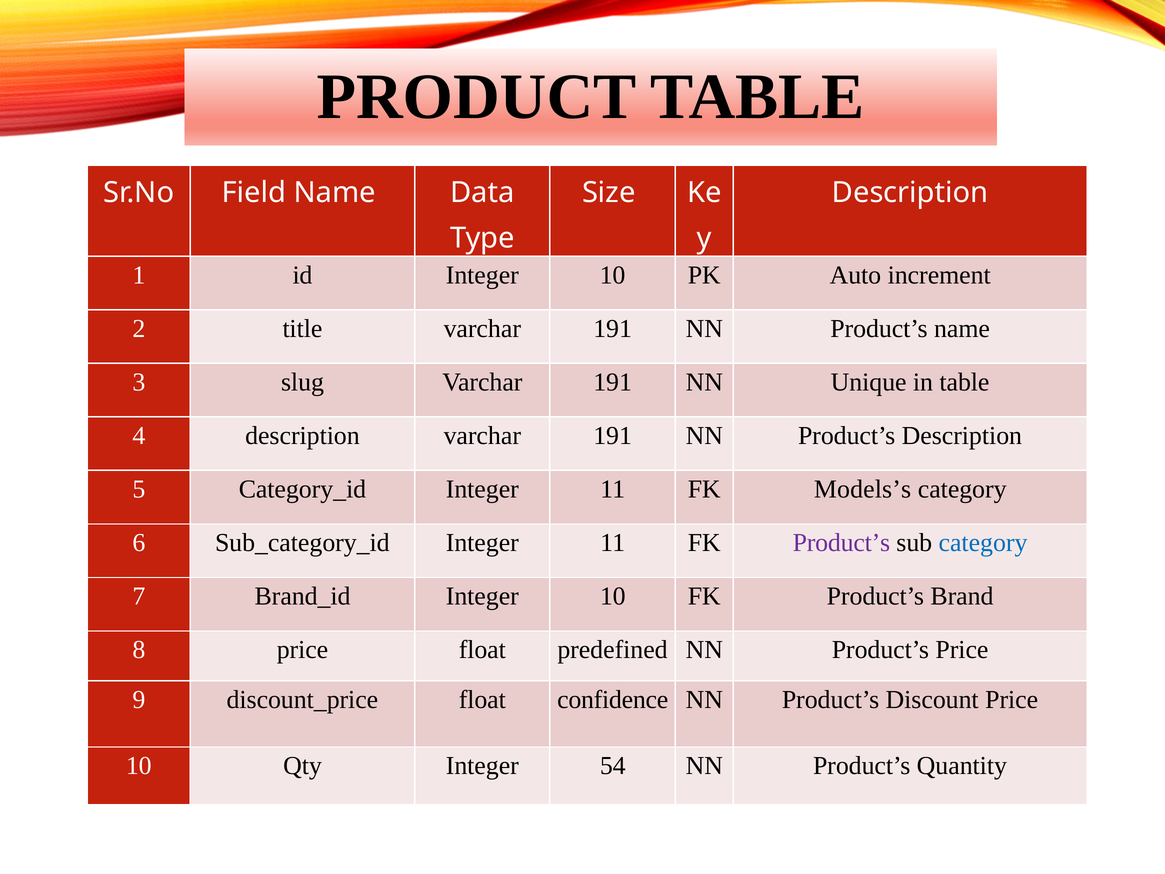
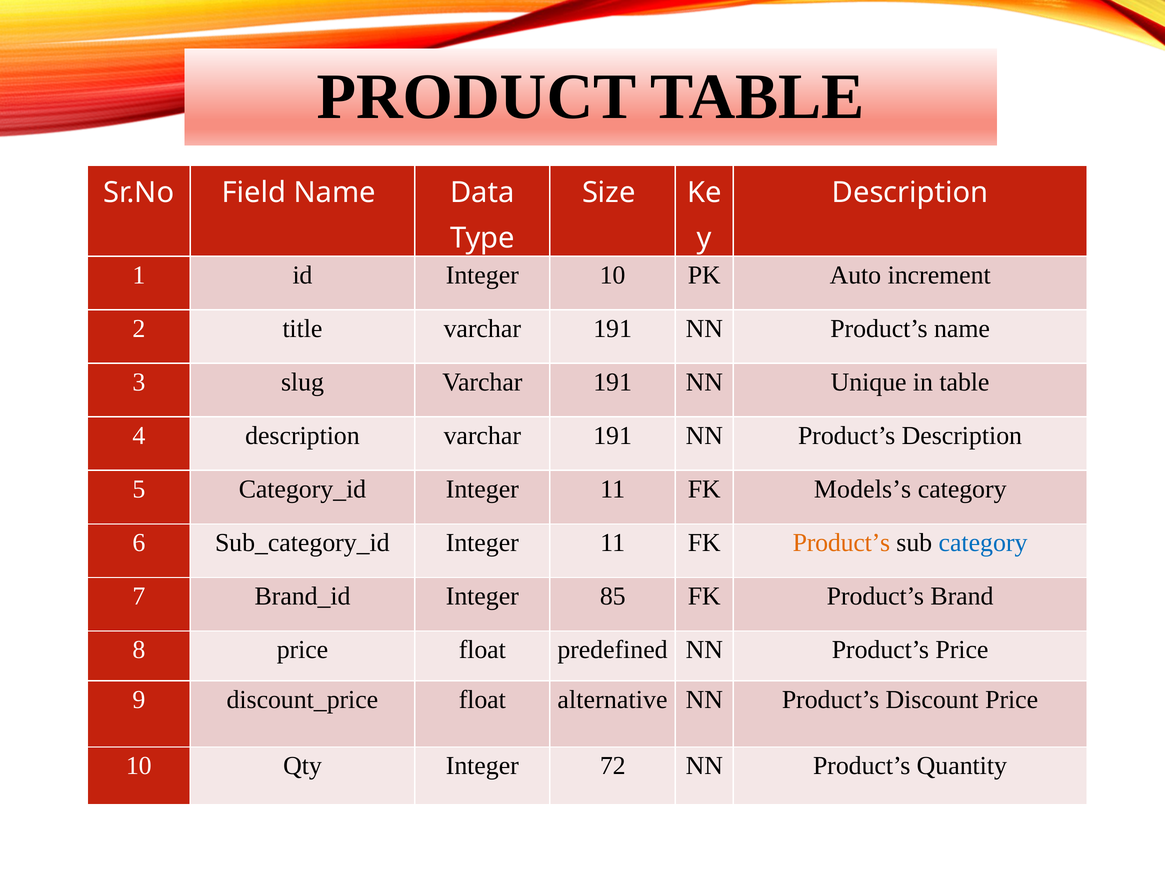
Product’s at (841, 543) colour: purple -> orange
10 at (613, 596): 10 -> 85
confidence: confidence -> alternative
54: 54 -> 72
